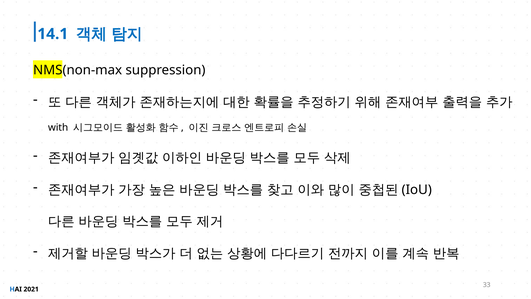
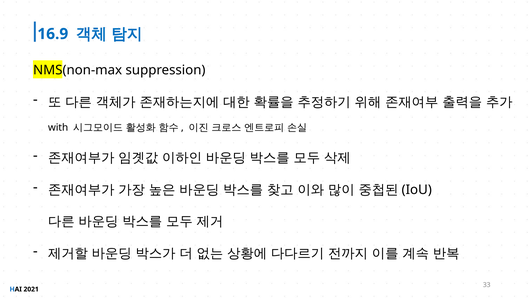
14.1: 14.1 -> 16.9
